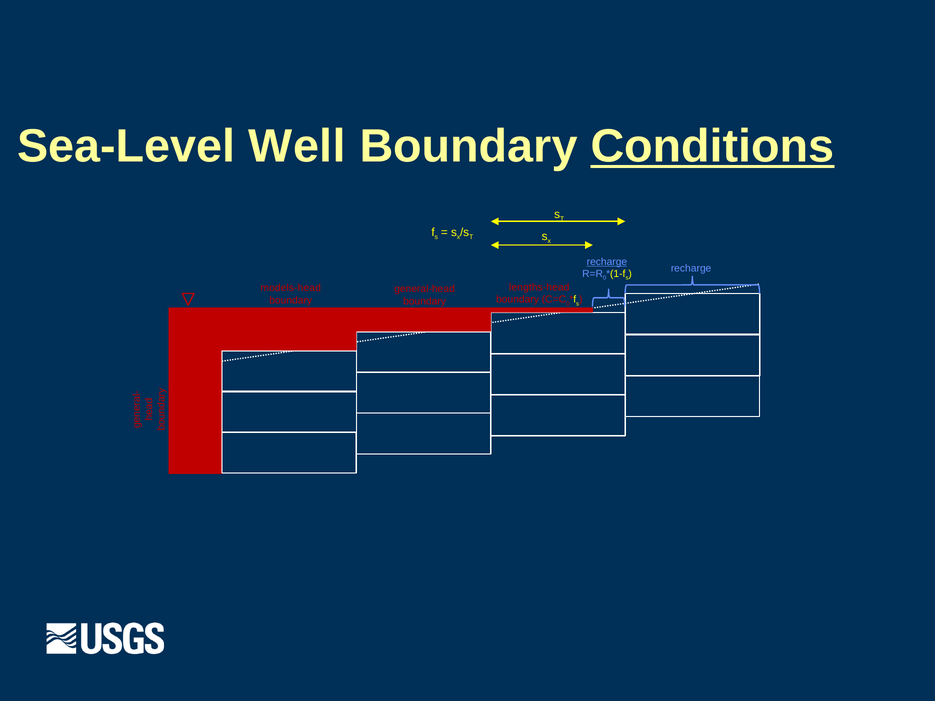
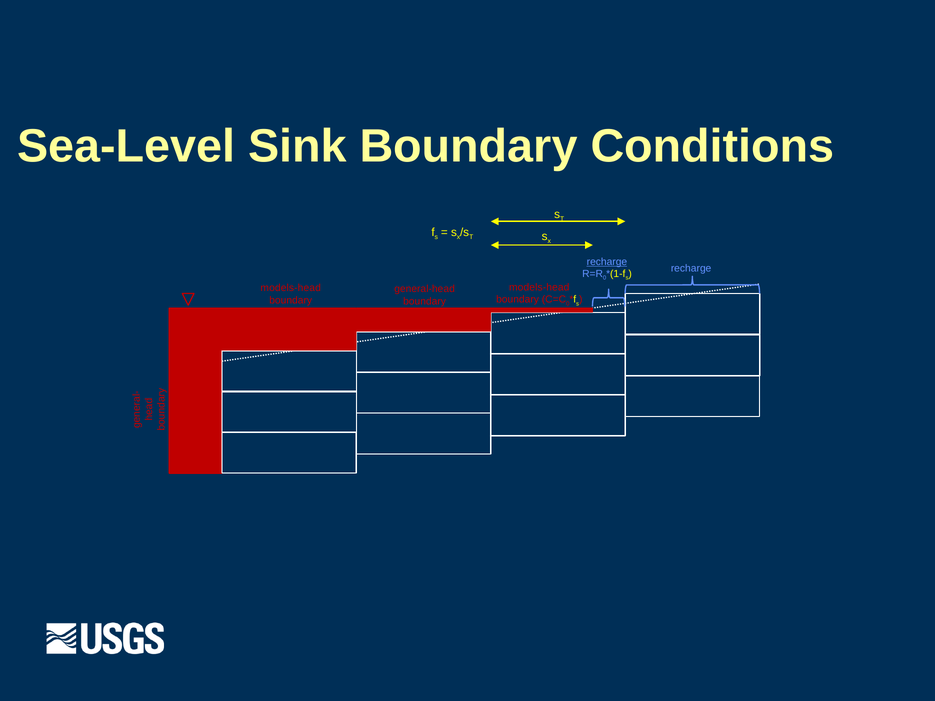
Well: Well -> Sink
Conditions underline: present -> none
lengths-head at (539, 287): lengths-head -> models-head
